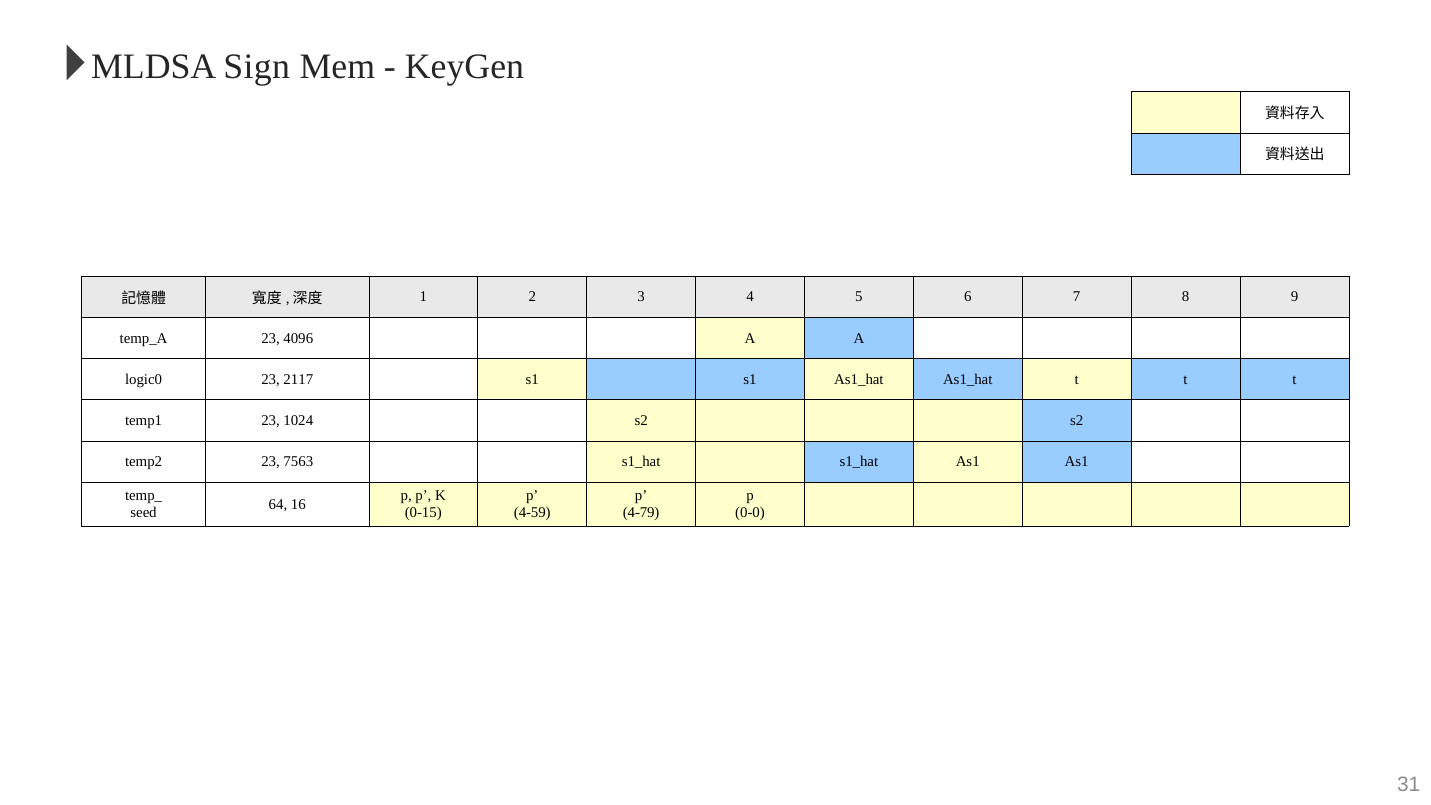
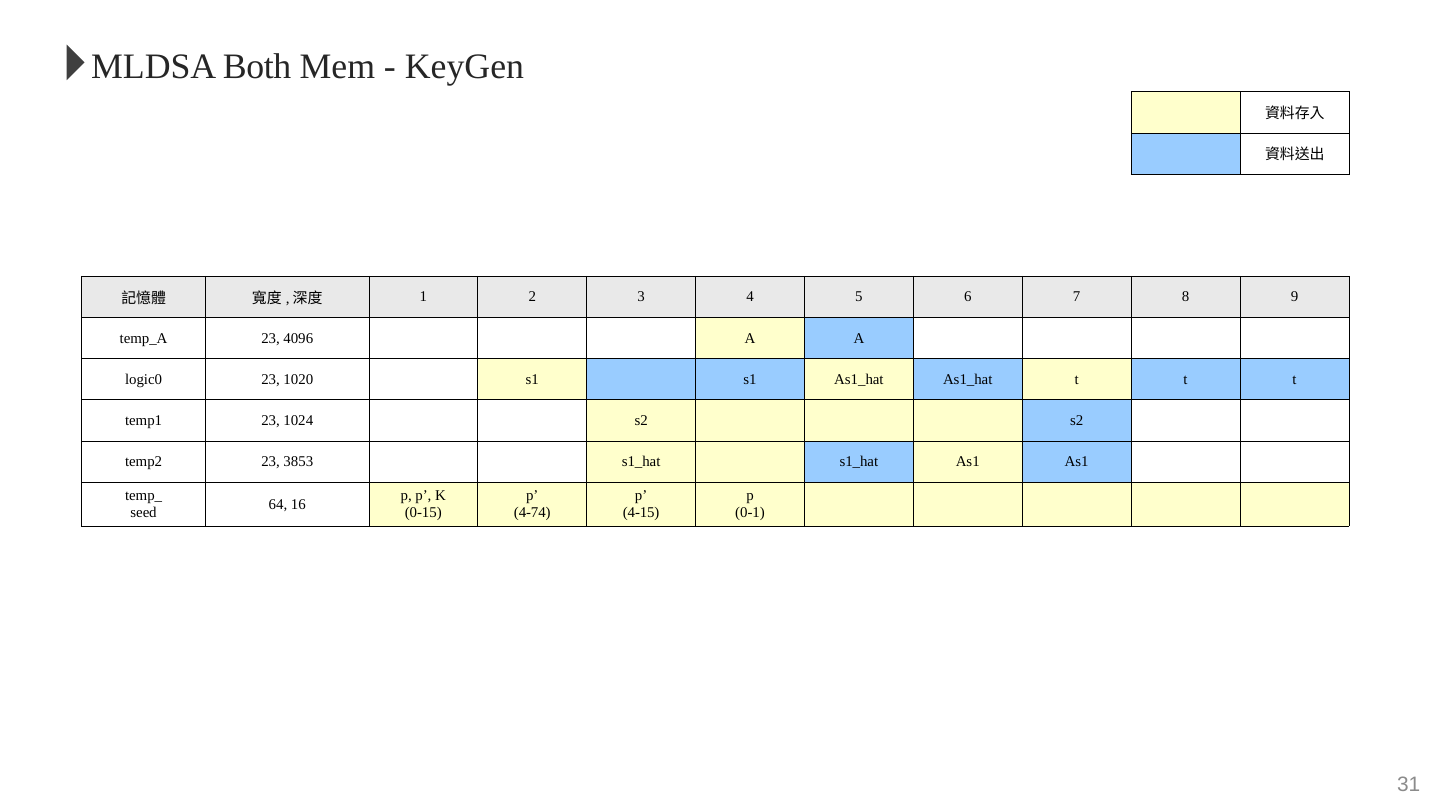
Sign: Sign -> Both
2117: 2117 -> 1020
7563: 7563 -> 3853
4-59: 4-59 -> 4-74
4-79: 4-79 -> 4-15
0-0: 0-0 -> 0-1
